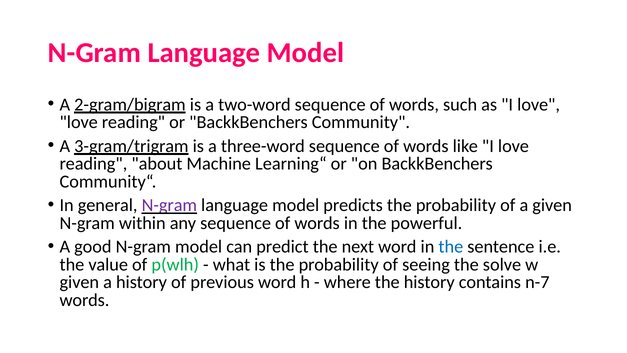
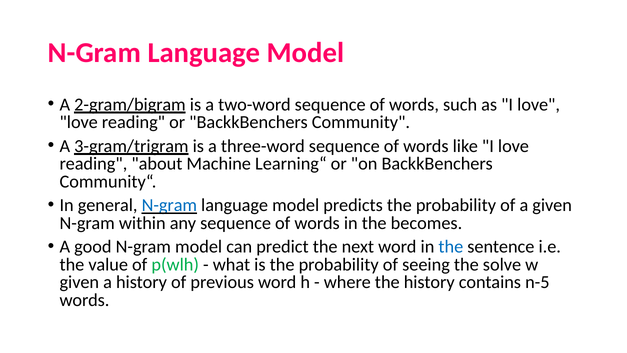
N-gram at (169, 205) colour: purple -> blue
powerful: powerful -> becomes
n-7: n-7 -> n-5
